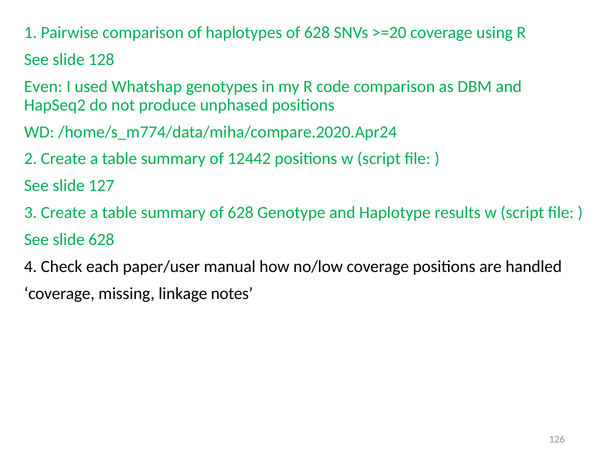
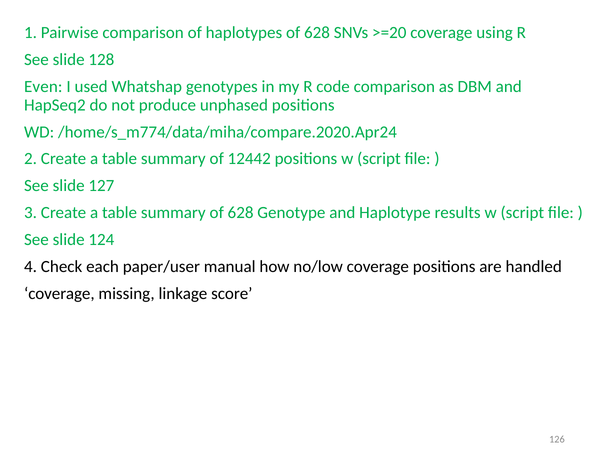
slide 628: 628 -> 124
notes: notes -> score
